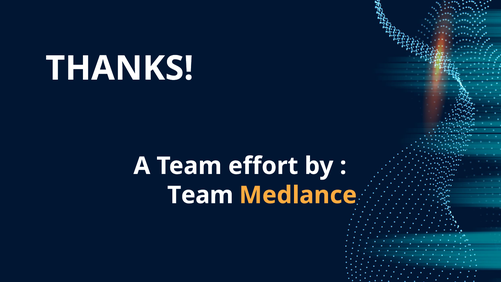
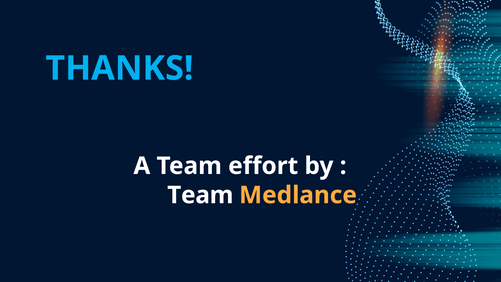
THANKS colour: white -> light blue
